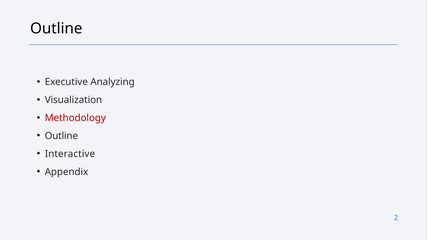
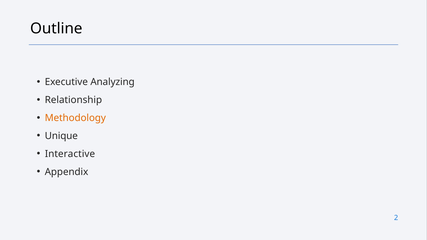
Visualization: Visualization -> Relationship
Methodology colour: red -> orange
Outline at (61, 136): Outline -> Unique
